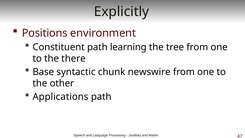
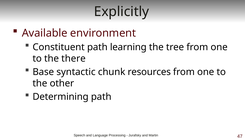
Positions: Positions -> Available
newswire: newswire -> resources
Applications: Applications -> Determining
